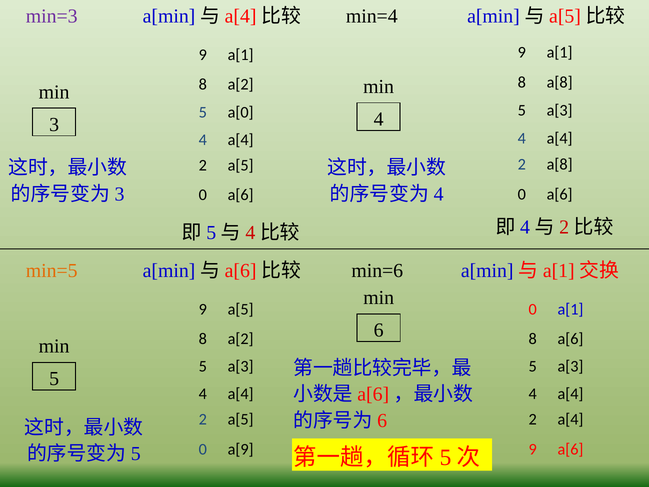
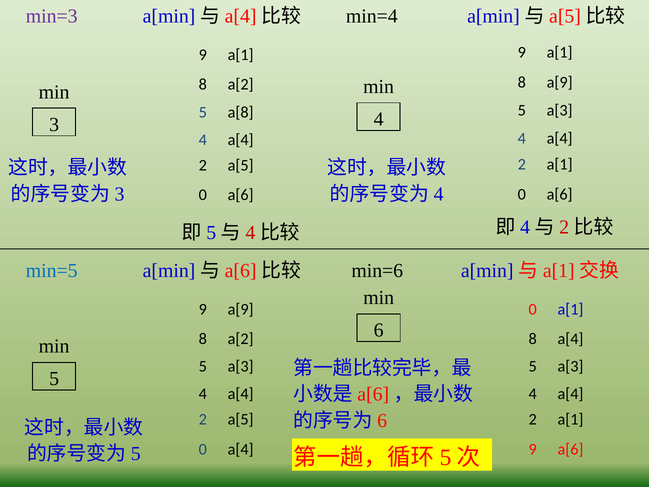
a[8 at (560, 82): a[8 -> a[9
a[0: a[0 -> a[8
a[8 at (560, 164): a[8 -> a[1
min=5 colour: orange -> blue
a[5 at (241, 309): a[5 -> a[9
a[6 at (571, 339): a[6 -> a[4
a[4 at (571, 419): a[4 -> a[1
a[9 at (241, 449): a[9 -> a[4
